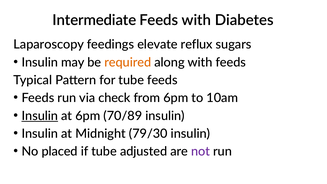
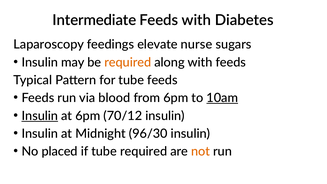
reflux: reflux -> nurse
check: check -> blood
10am underline: none -> present
70/89: 70/89 -> 70/12
79/30: 79/30 -> 96/30
tube adjusted: adjusted -> required
not colour: purple -> orange
